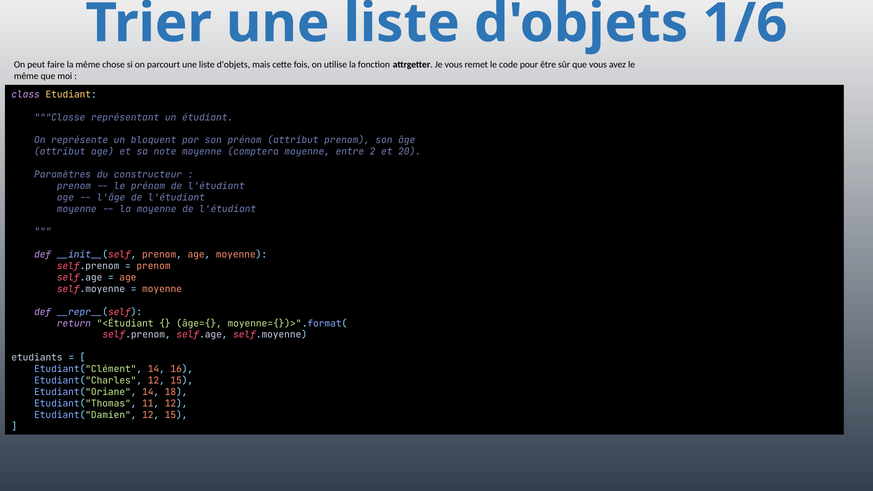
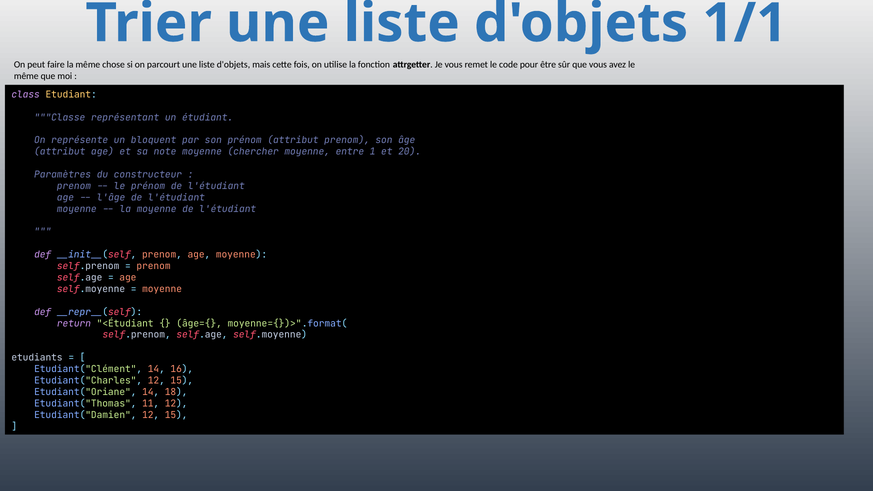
1/6: 1/6 -> 1/1
comptera: comptera -> chercher
2: 2 -> 1
